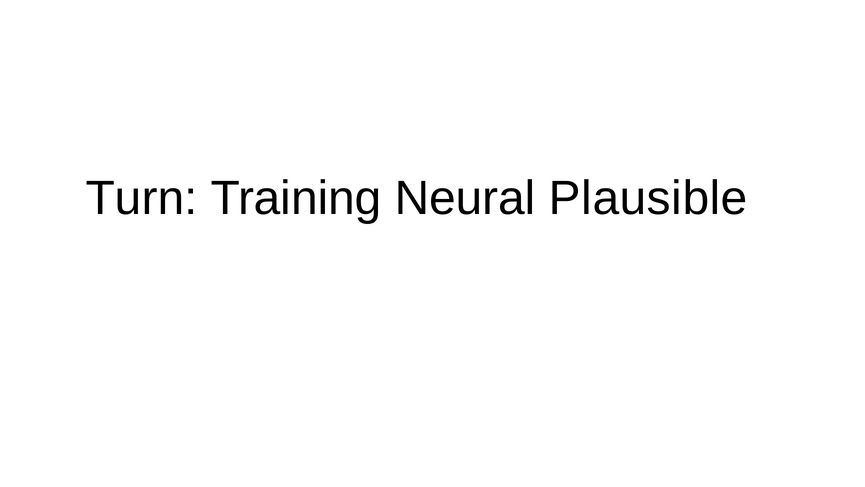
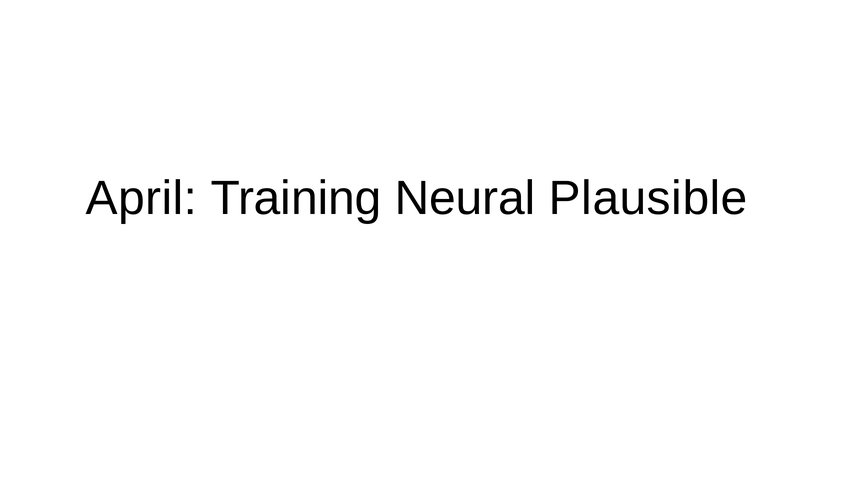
Turn at (142, 198): Turn -> April
